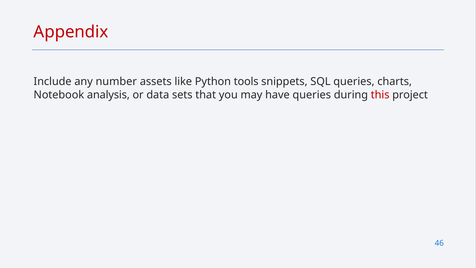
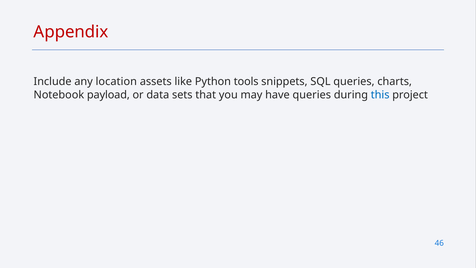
number: number -> location
analysis: analysis -> payload
this colour: red -> blue
